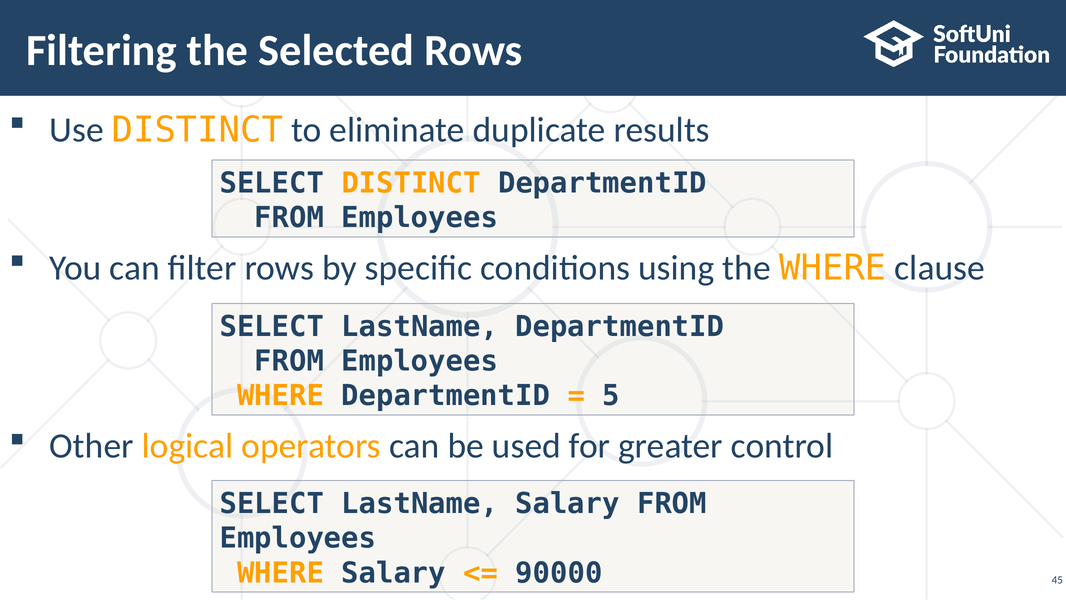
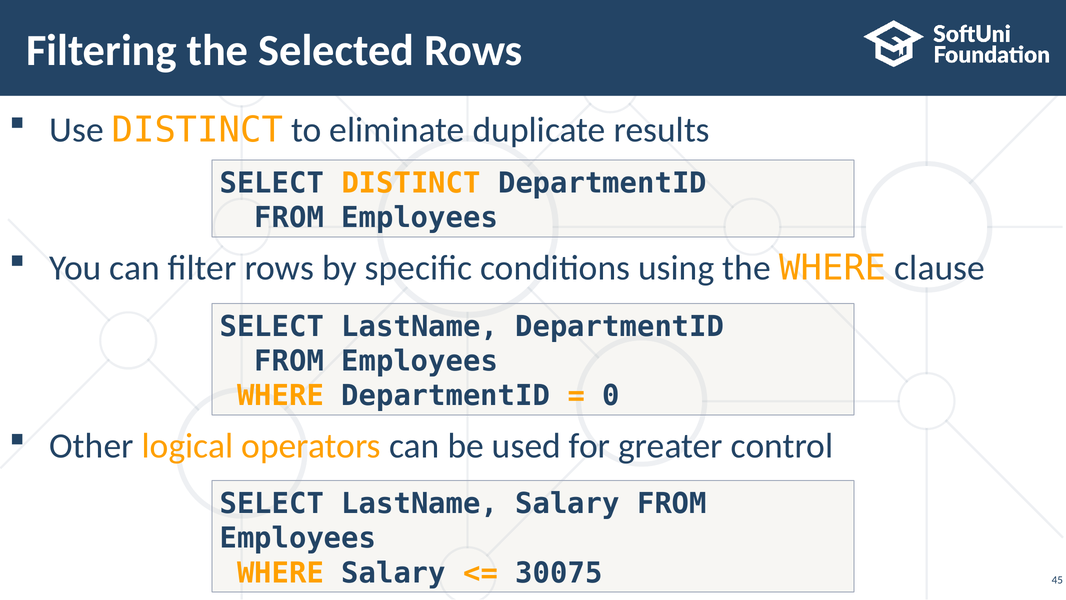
5: 5 -> 0
90000: 90000 -> 30075
